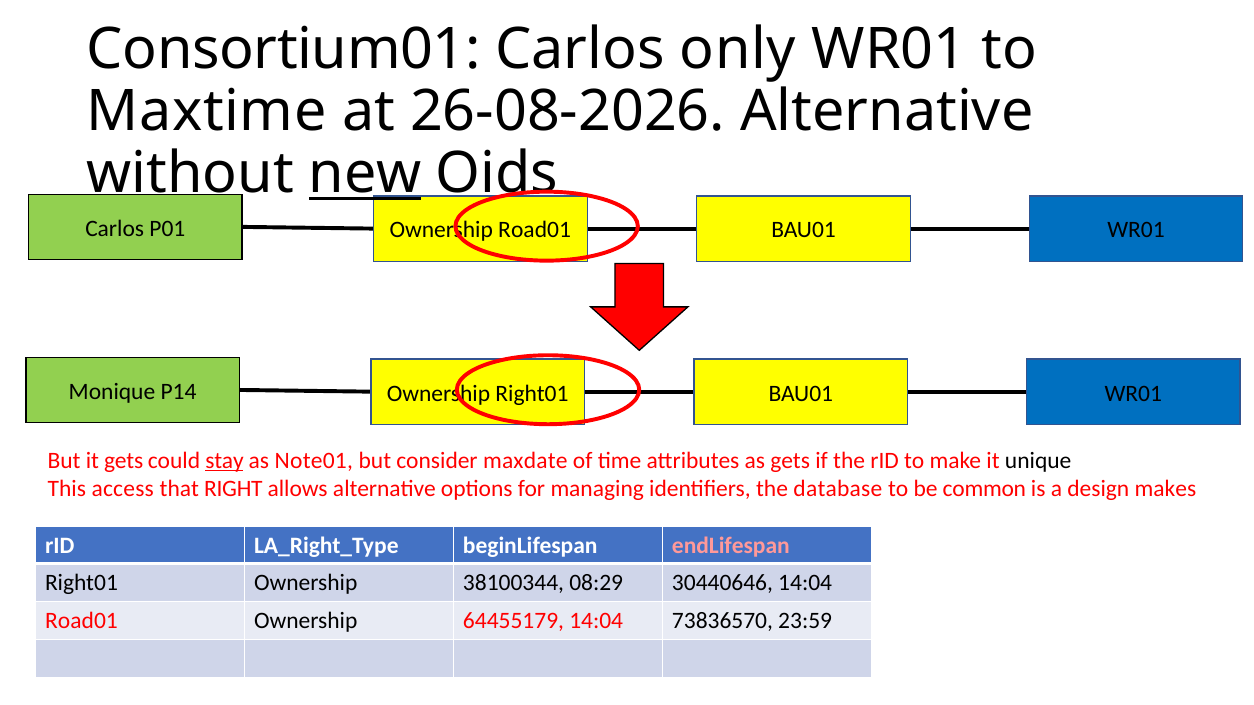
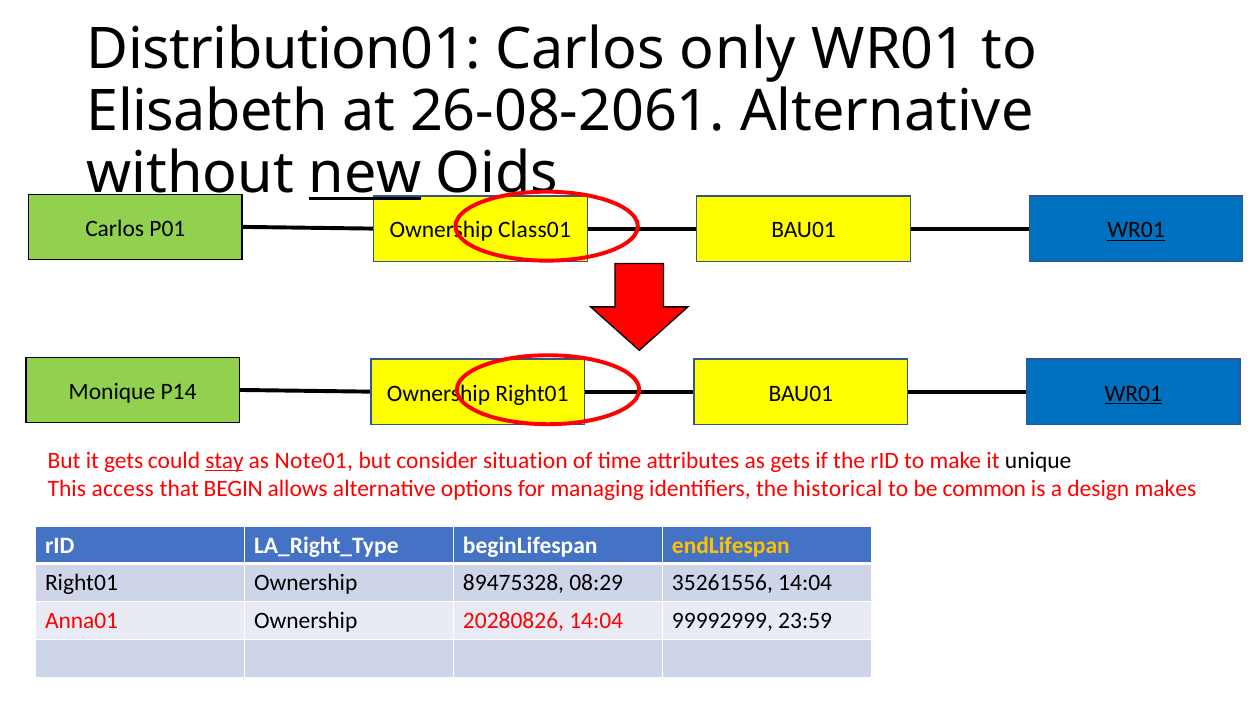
Consortium01: Consortium01 -> Distribution01
Maxtime: Maxtime -> Elisabeth
26-08-2026: 26-08-2026 -> 26-08-2061
Road01 at (535, 230): Road01 -> Class01
WR01 at (1136, 230) underline: none -> present
WR01 at (1133, 394) underline: none -> present
maxdate: maxdate -> situation
RIGHT: RIGHT -> BEGIN
database: database -> historical
endLifespan colour: pink -> yellow
38100344: 38100344 -> 89475328
30440646: 30440646 -> 35261556
Road01 at (81, 621): Road01 -> Anna01
64455179: 64455179 -> 20280826
73836570: 73836570 -> 99992999
